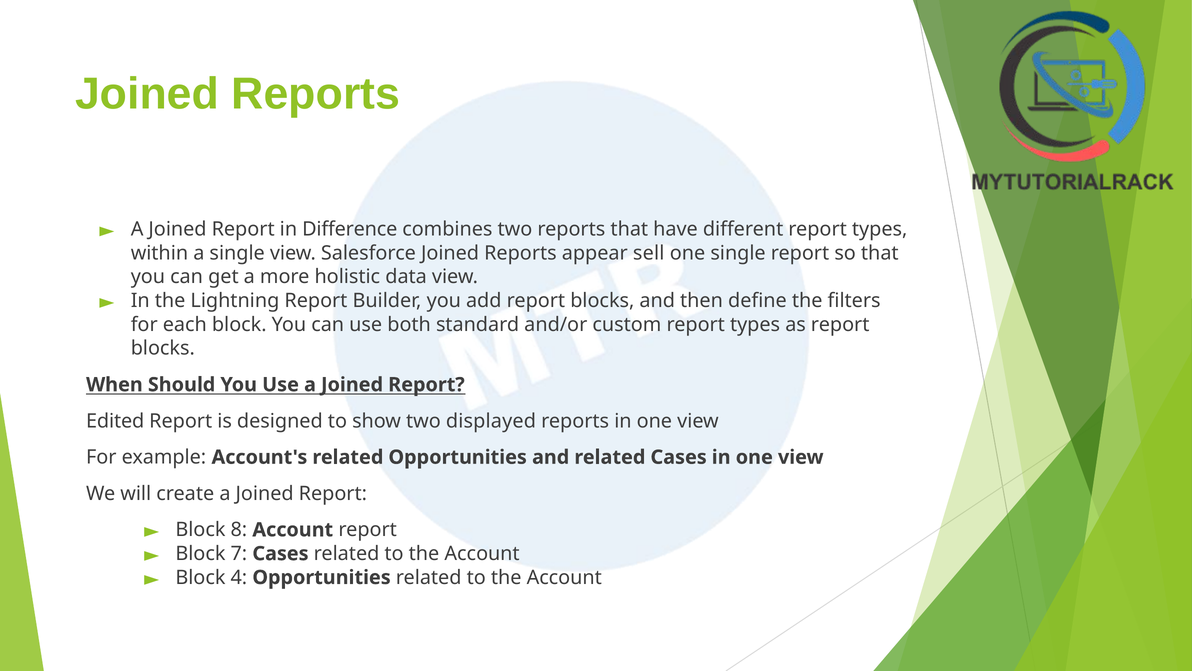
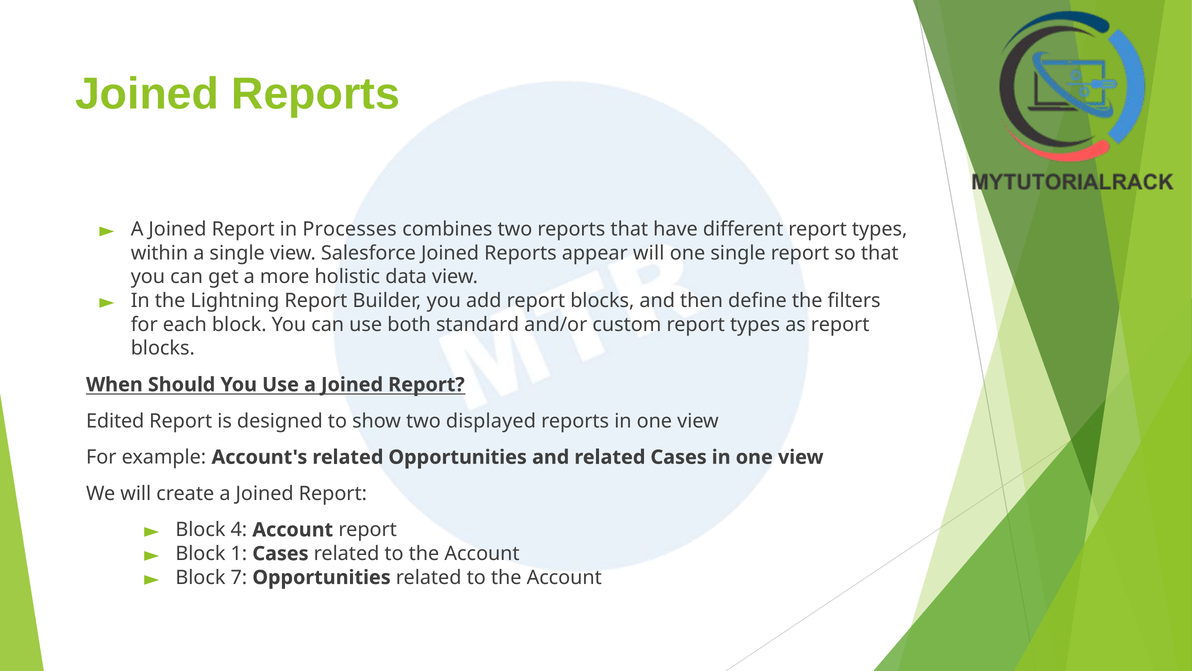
Difference: Difference -> Processes
appear sell: sell -> will
8: 8 -> 4
7: 7 -> 1
4: 4 -> 7
